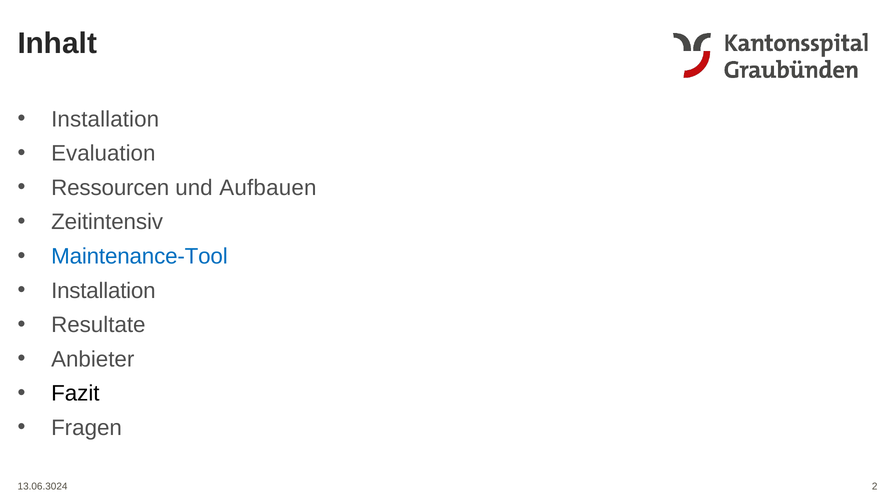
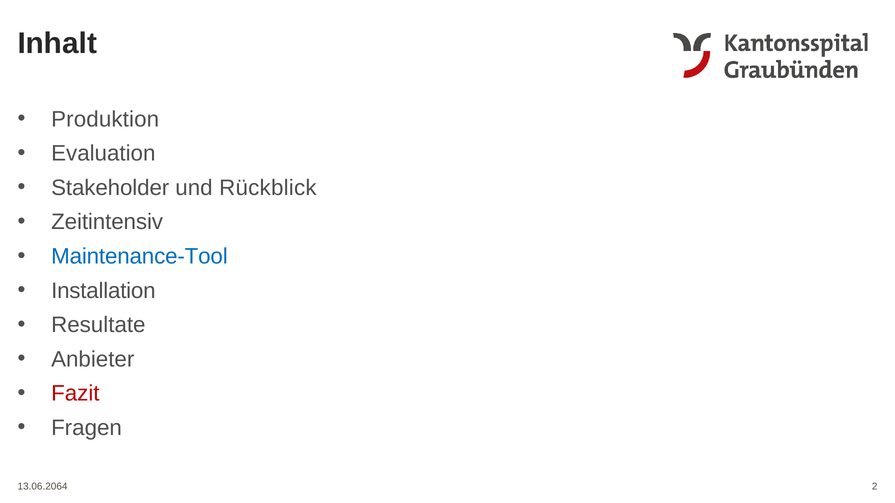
Installation at (105, 119): Installation -> Produktion
Ressourcen: Ressourcen -> Stakeholder
Aufbauen: Aufbauen -> Rückblick
Fazit colour: black -> red
13.06.3024: 13.06.3024 -> 13.06.2064
